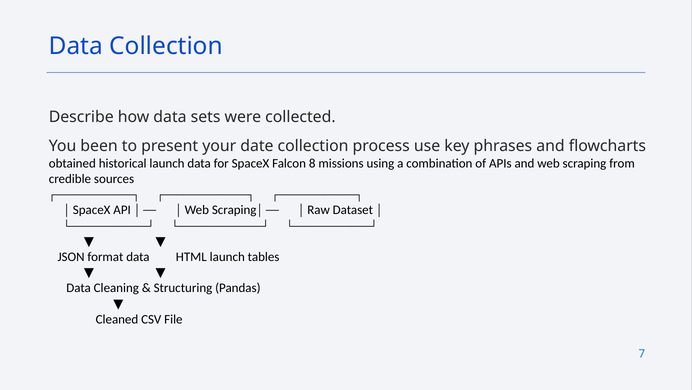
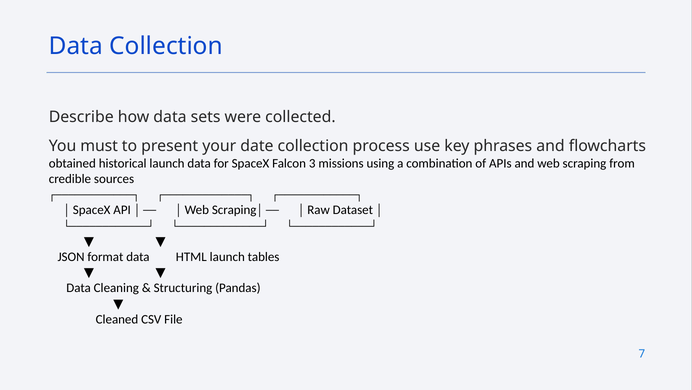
been: been -> must
8: 8 -> 3
